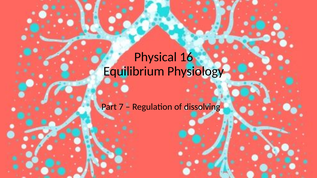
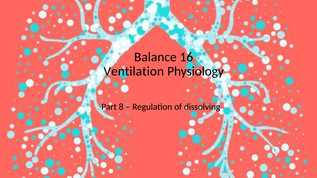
Physical: Physical -> Balance
Equilibrium: Equilibrium -> Ventilation
7: 7 -> 8
